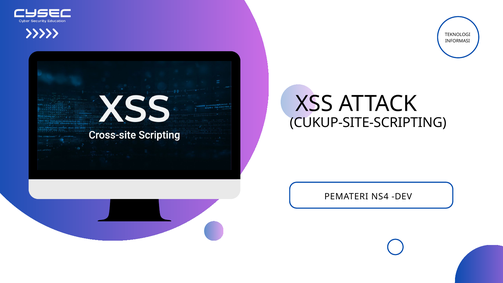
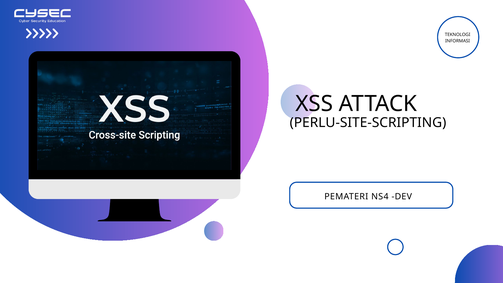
CUKUP-SITE-SCRIPTING: CUKUP-SITE-SCRIPTING -> PERLU-SITE-SCRIPTING
